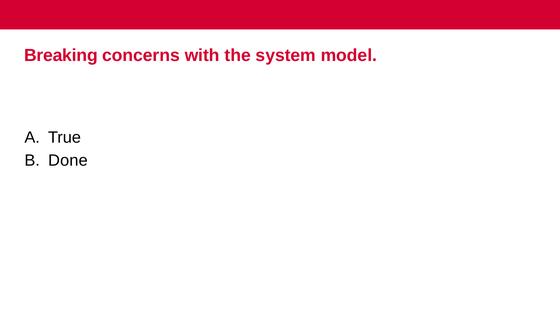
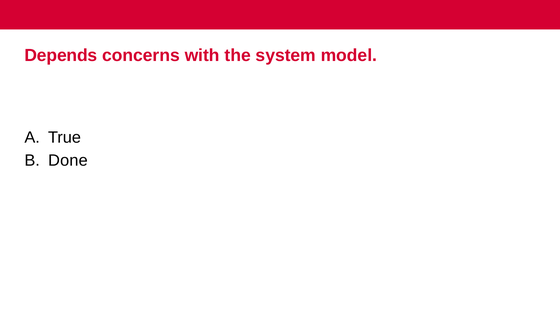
Breaking: Breaking -> Depends
